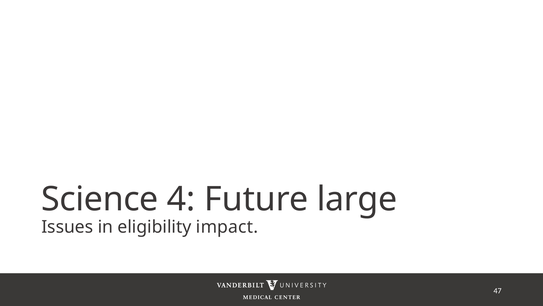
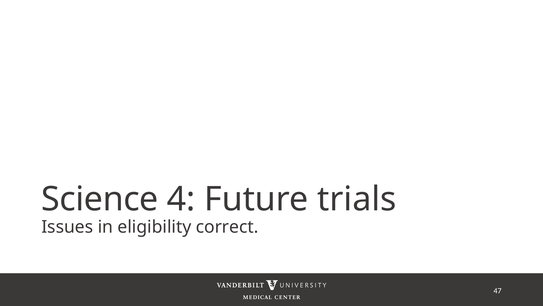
large: large -> trials
impact: impact -> correct
